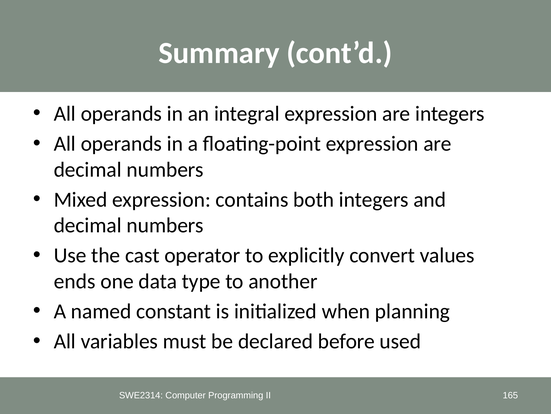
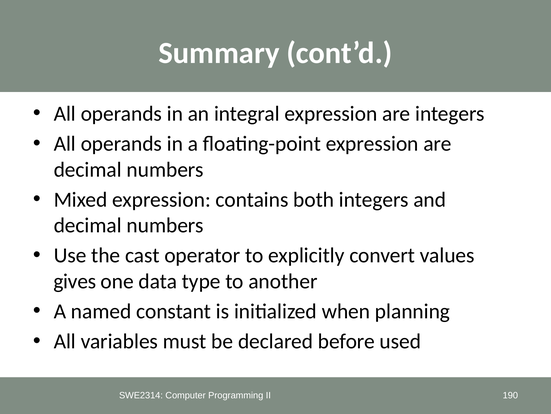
ends: ends -> gives
165: 165 -> 190
